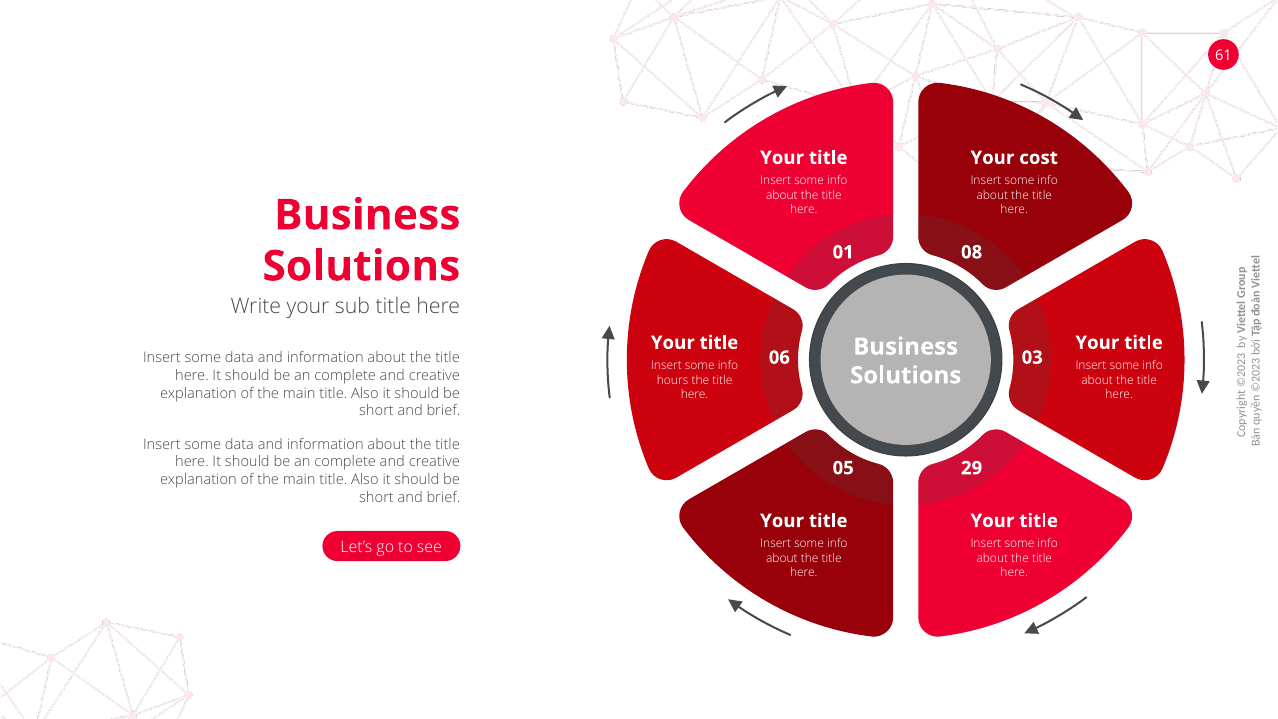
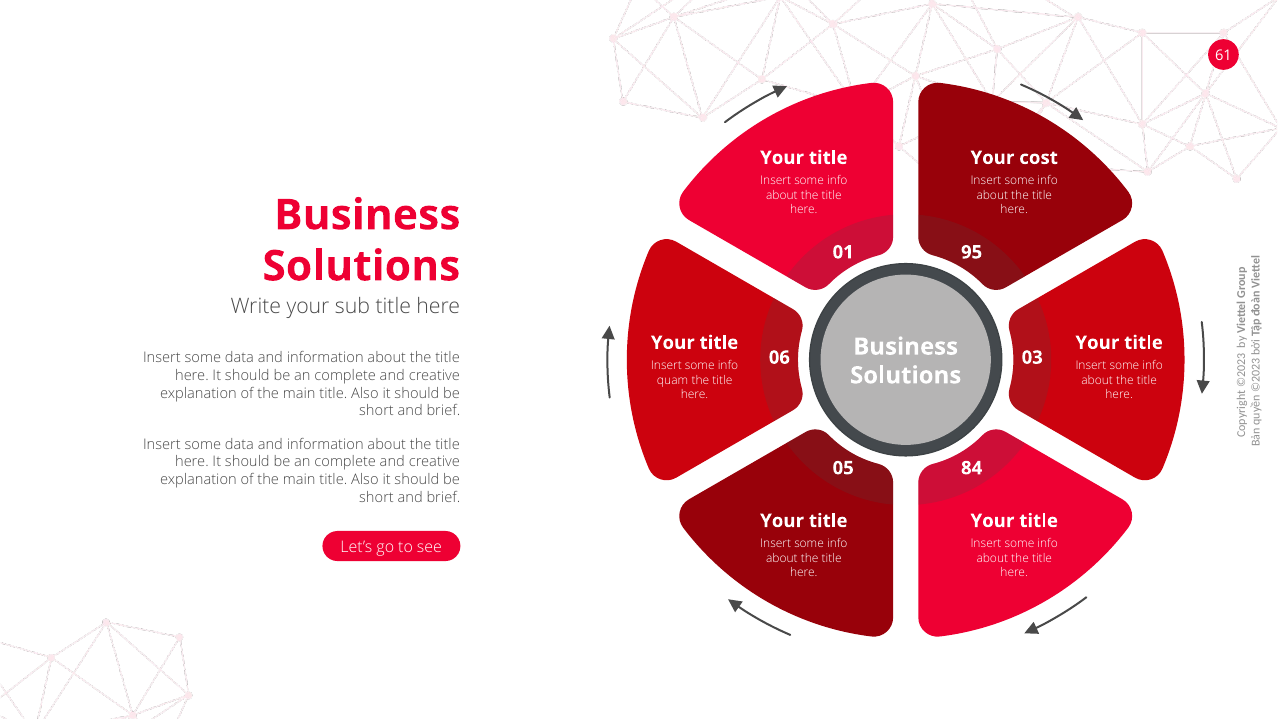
08: 08 -> 95
hours: hours -> quam
29: 29 -> 84
